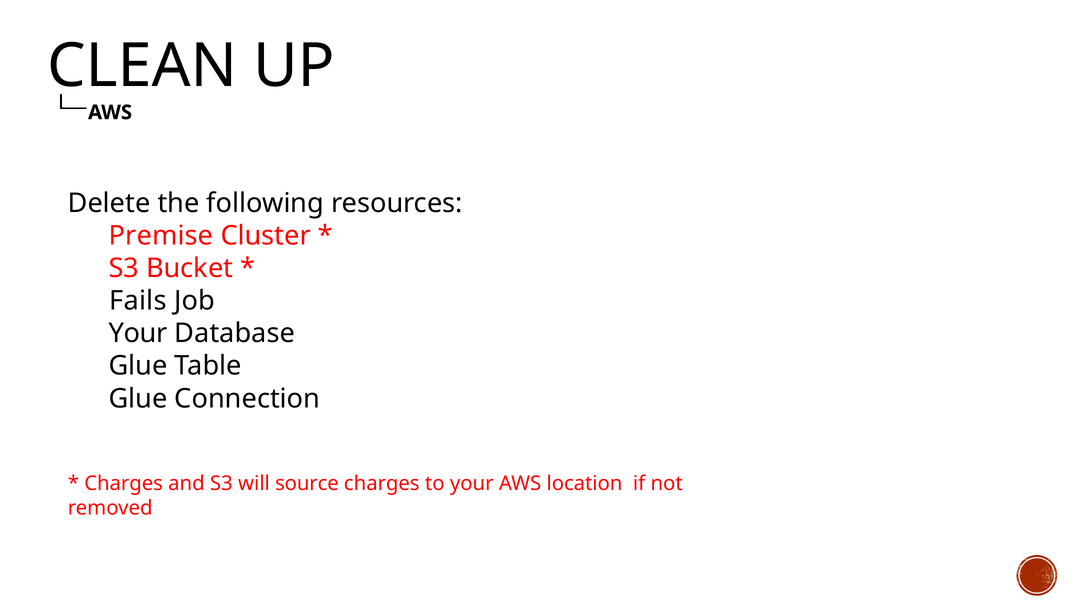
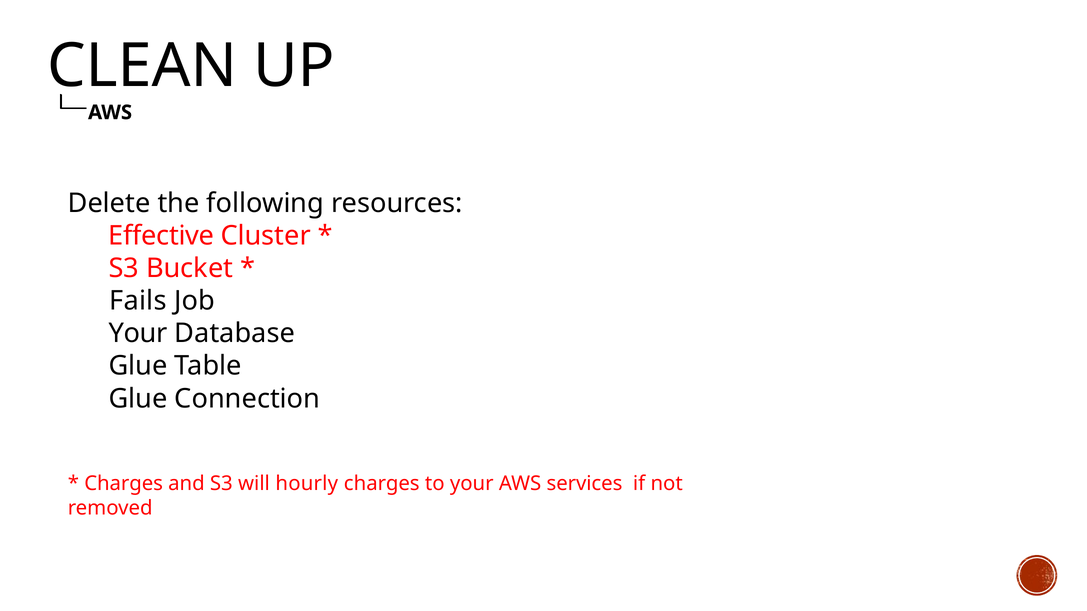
Premise: Premise -> Effective
source: source -> hourly
location: location -> services
